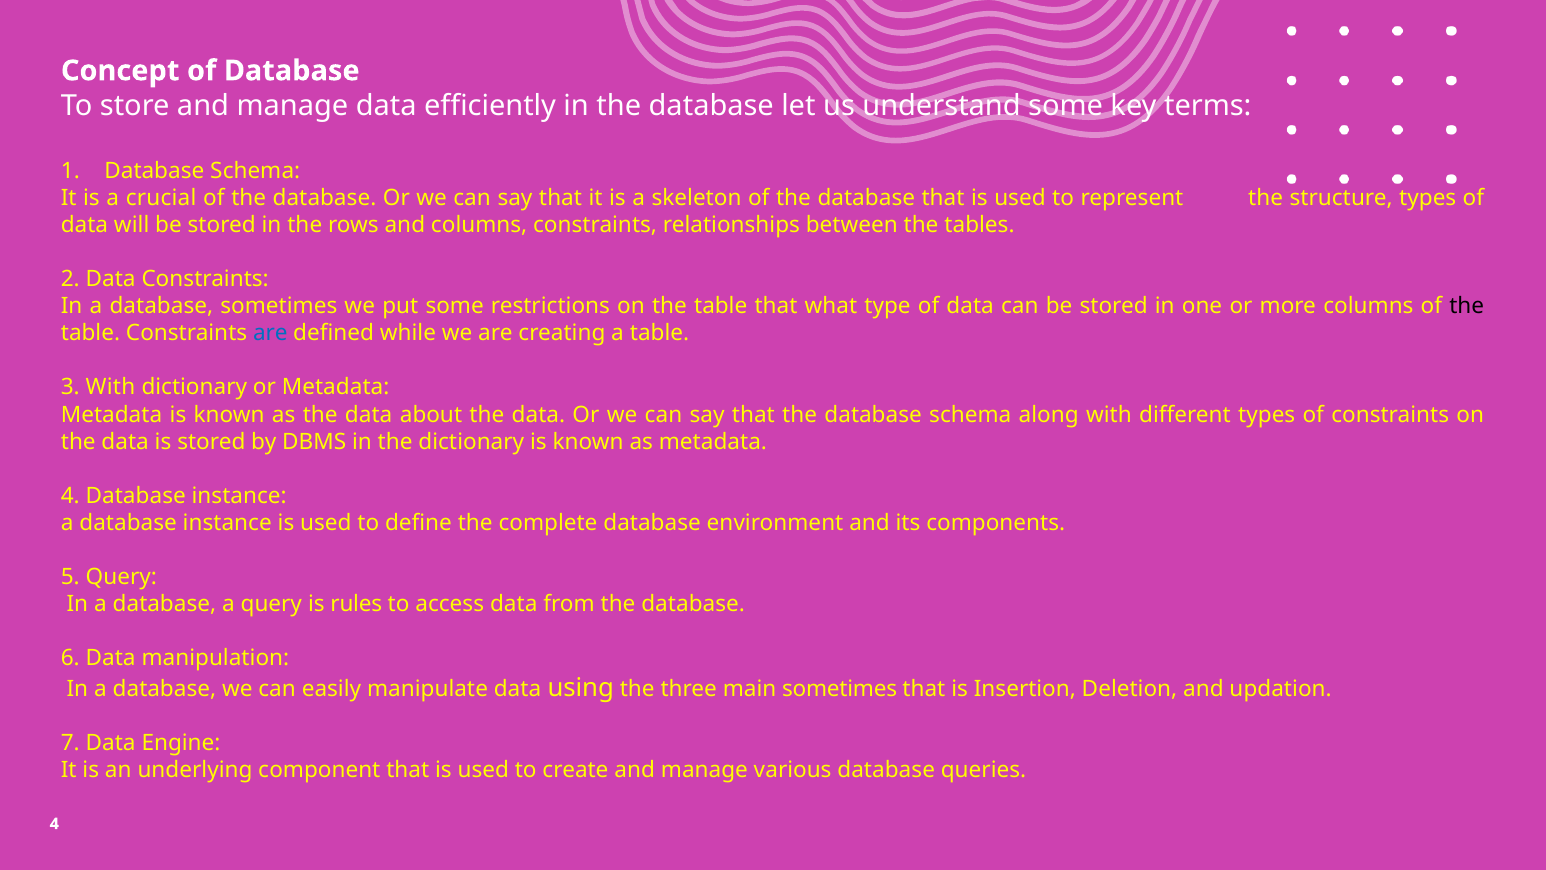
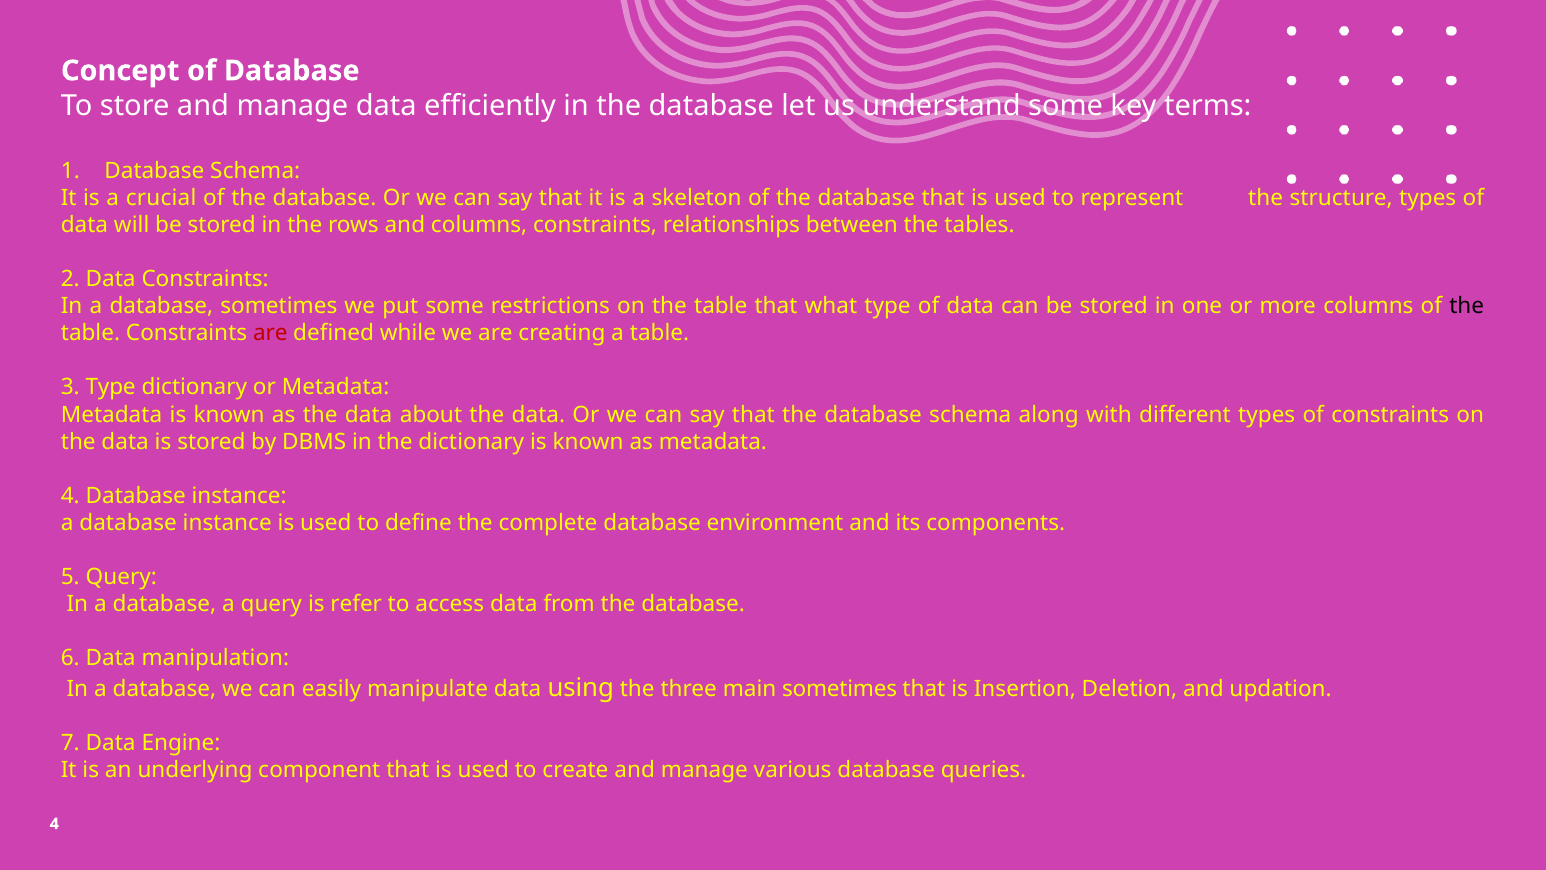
are at (270, 333) colour: blue -> red
3 With: With -> Type
rules: rules -> refer
